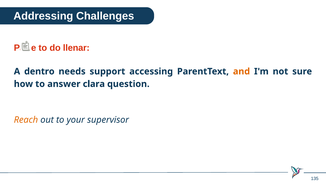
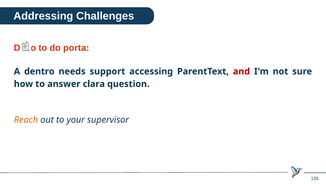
Parte: Parte -> Daño
llenar: llenar -> porta
and colour: orange -> red
